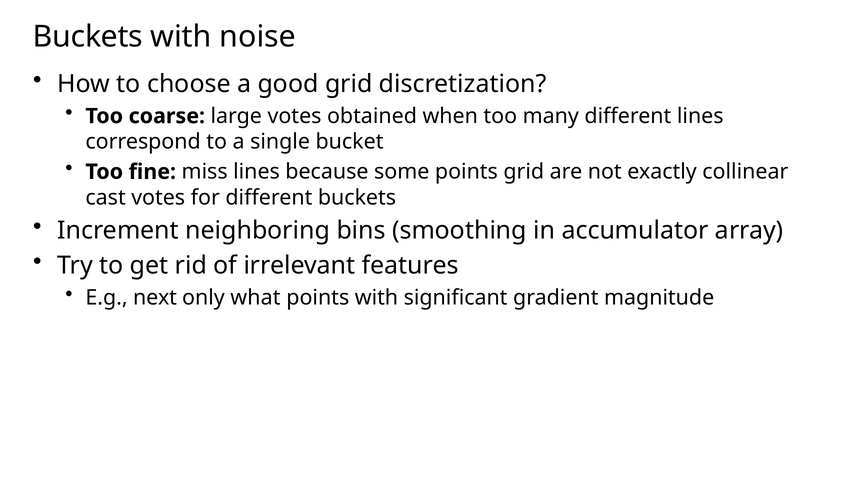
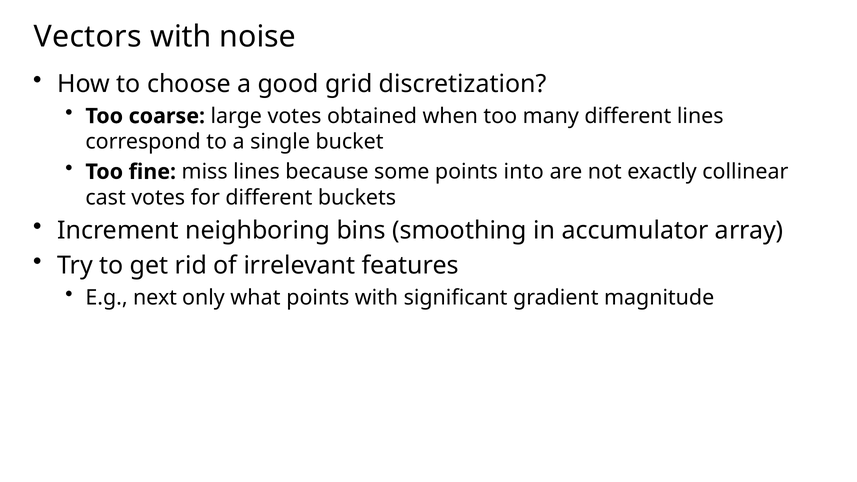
Buckets at (88, 37): Buckets -> Vectors
points grid: grid -> into
